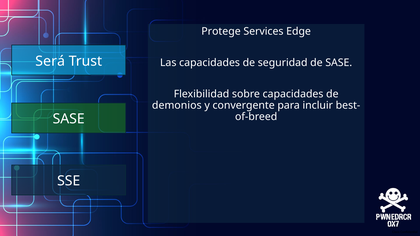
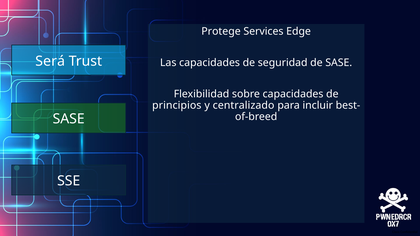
demonios: demonios -> principios
convergente: convergente -> centralizado
